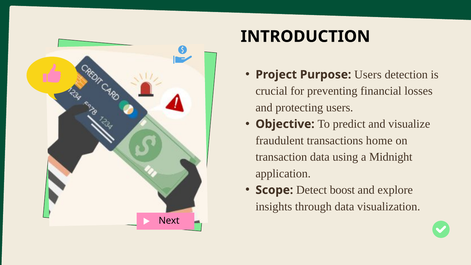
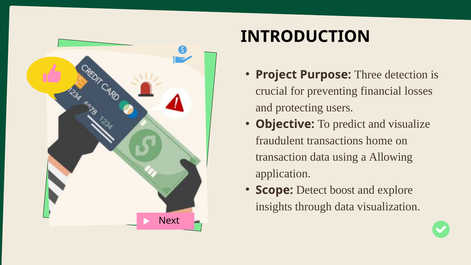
Purpose Users: Users -> Three
Midnight: Midnight -> Allowing
